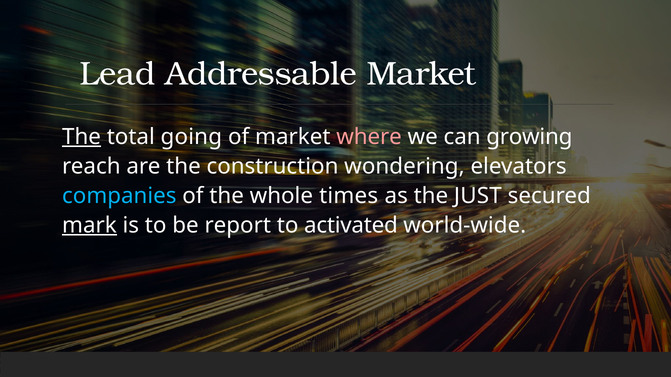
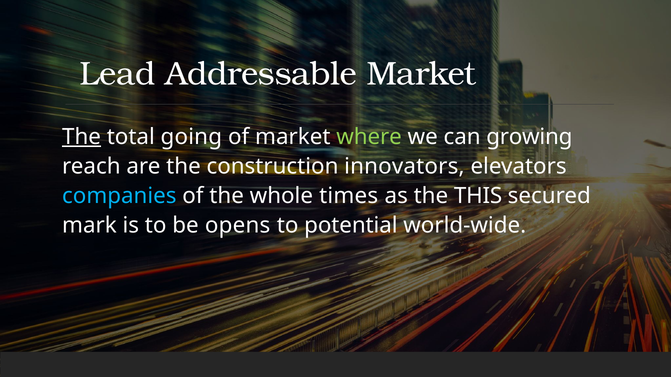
where colour: pink -> light green
wondering: wondering -> innovators
JUST: JUST -> THIS
mark underline: present -> none
report: report -> opens
activated: activated -> potential
